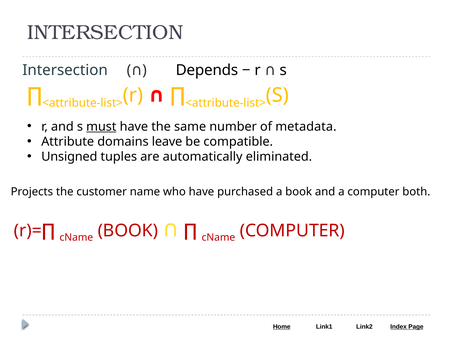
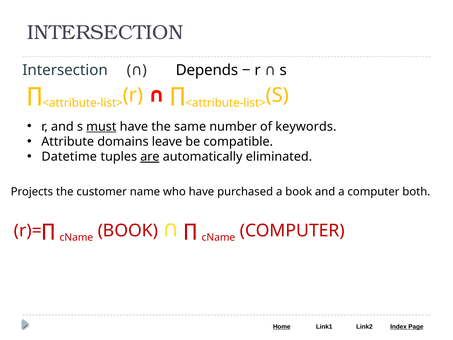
metadata: metadata -> keywords
Unsigned: Unsigned -> Datetime
are underline: none -> present
